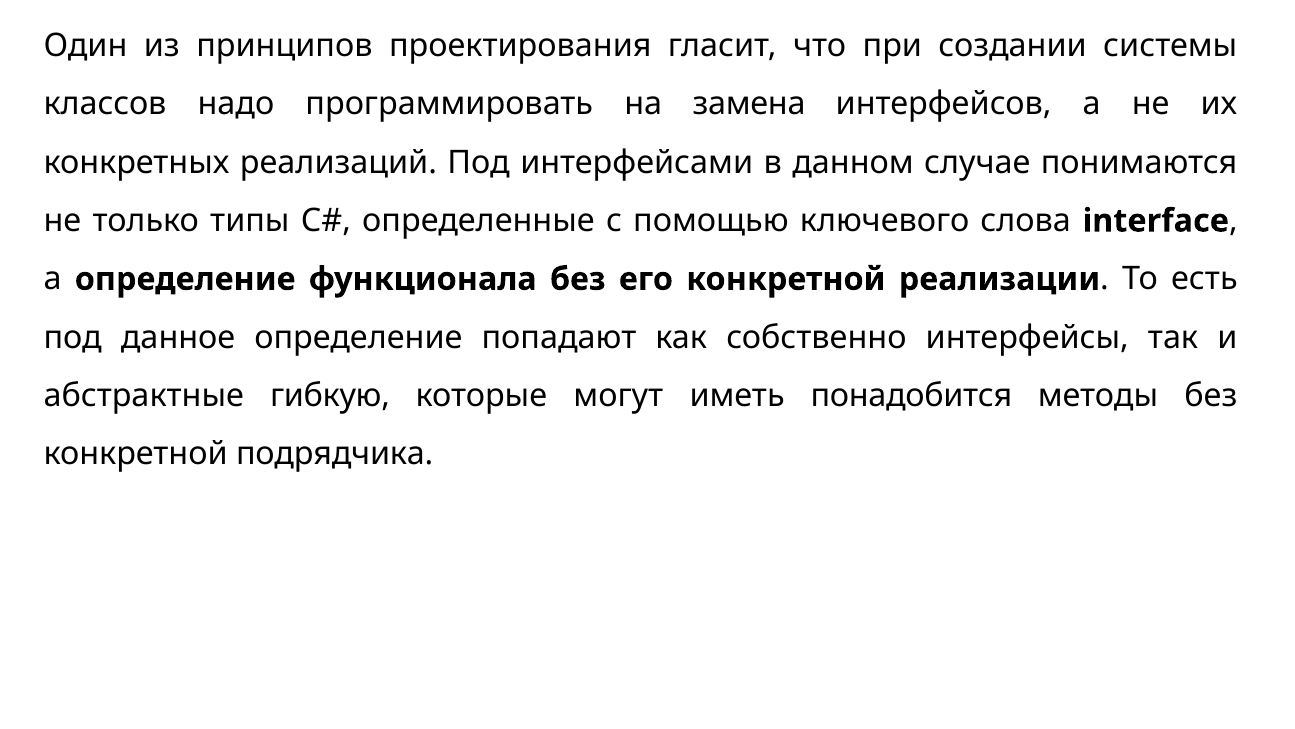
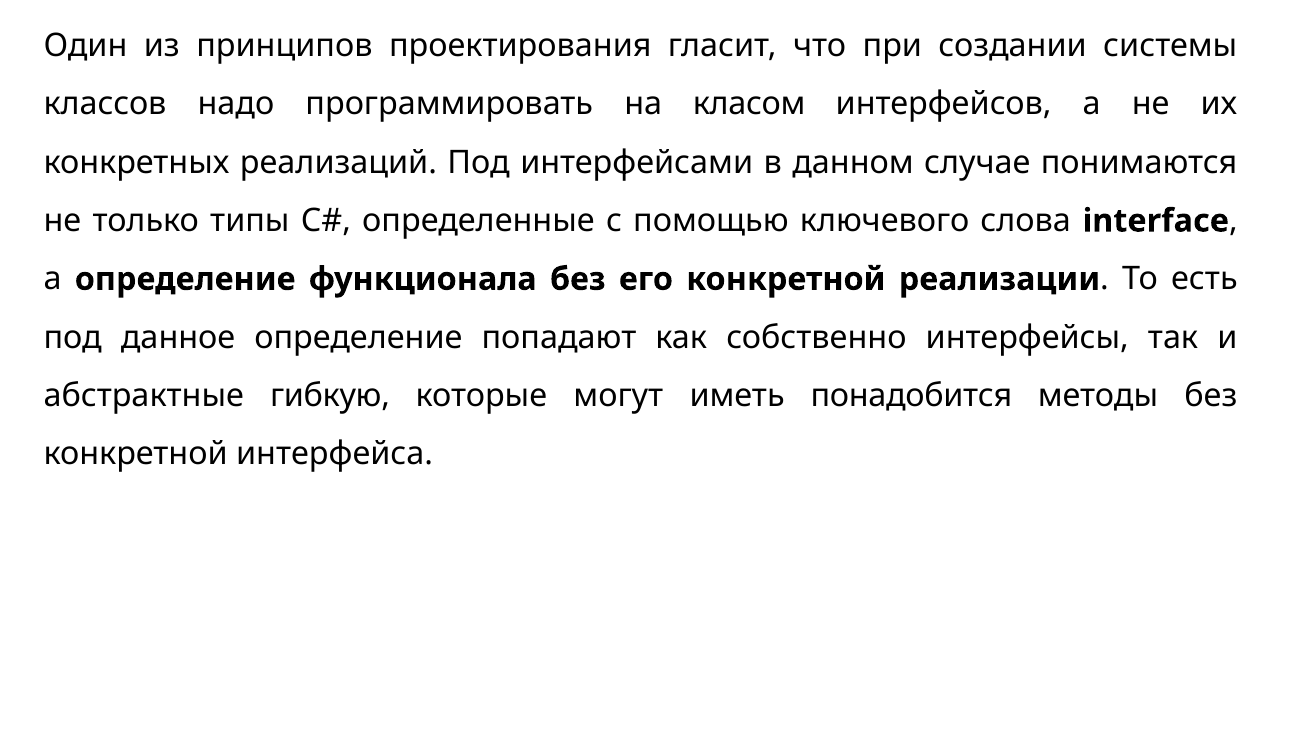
замена: замена -> класом
подрядчика: подрядчика -> интерфейса
